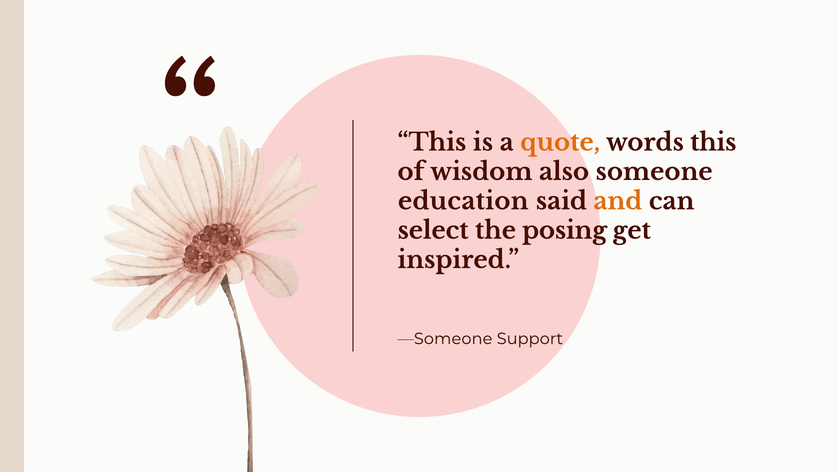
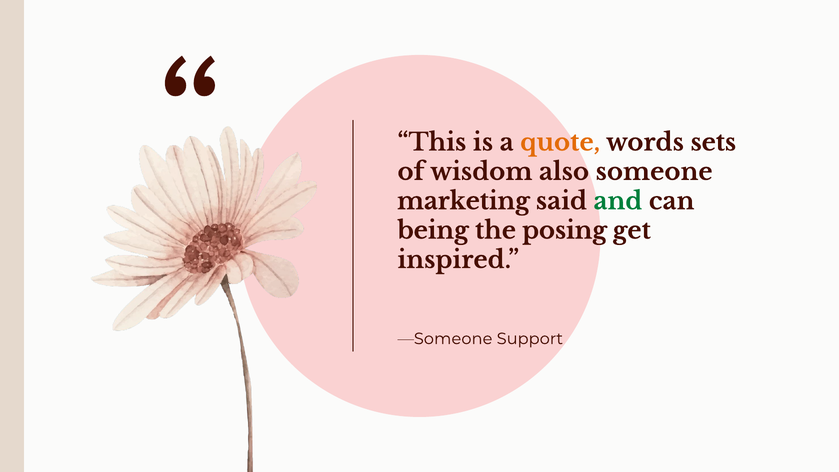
words this: this -> sets
education: education -> marketing
and colour: orange -> green
select: select -> being
